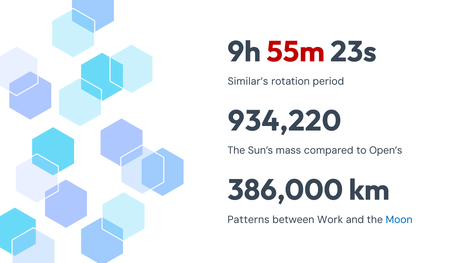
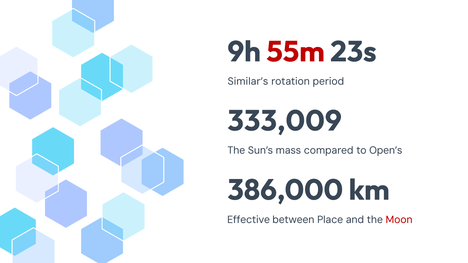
934,220: 934,220 -> 333,009
Patterns: Patterns -> Effective
Work: Work -> Place
Moon colour: blue -> red
